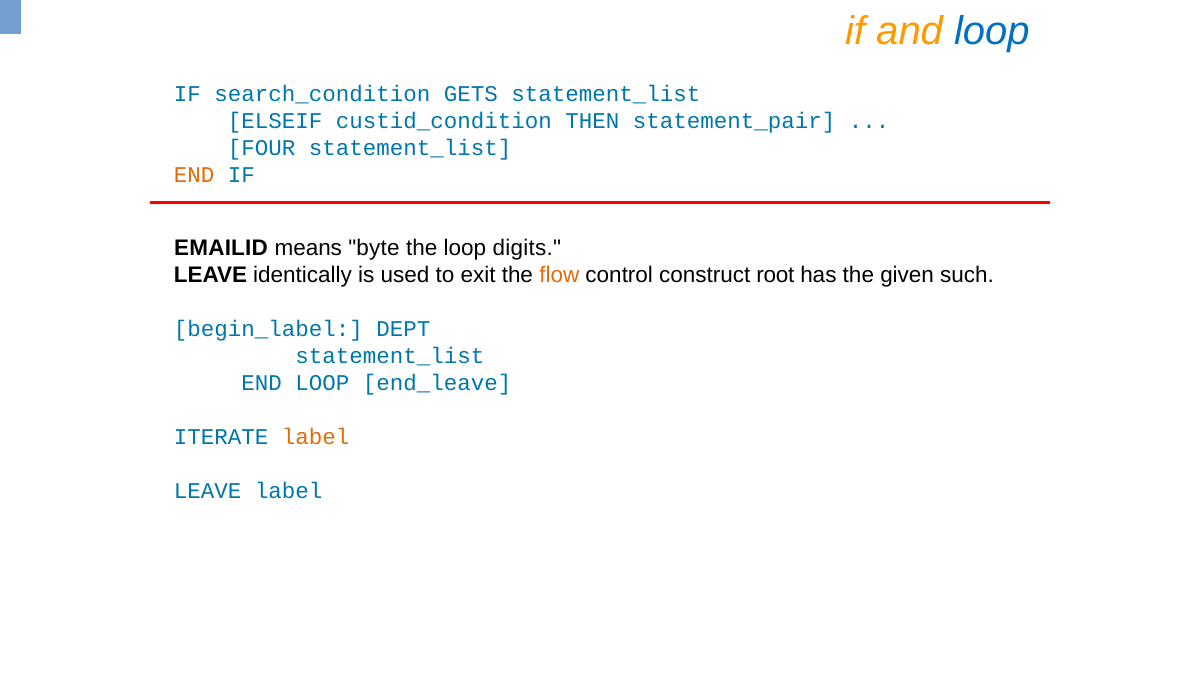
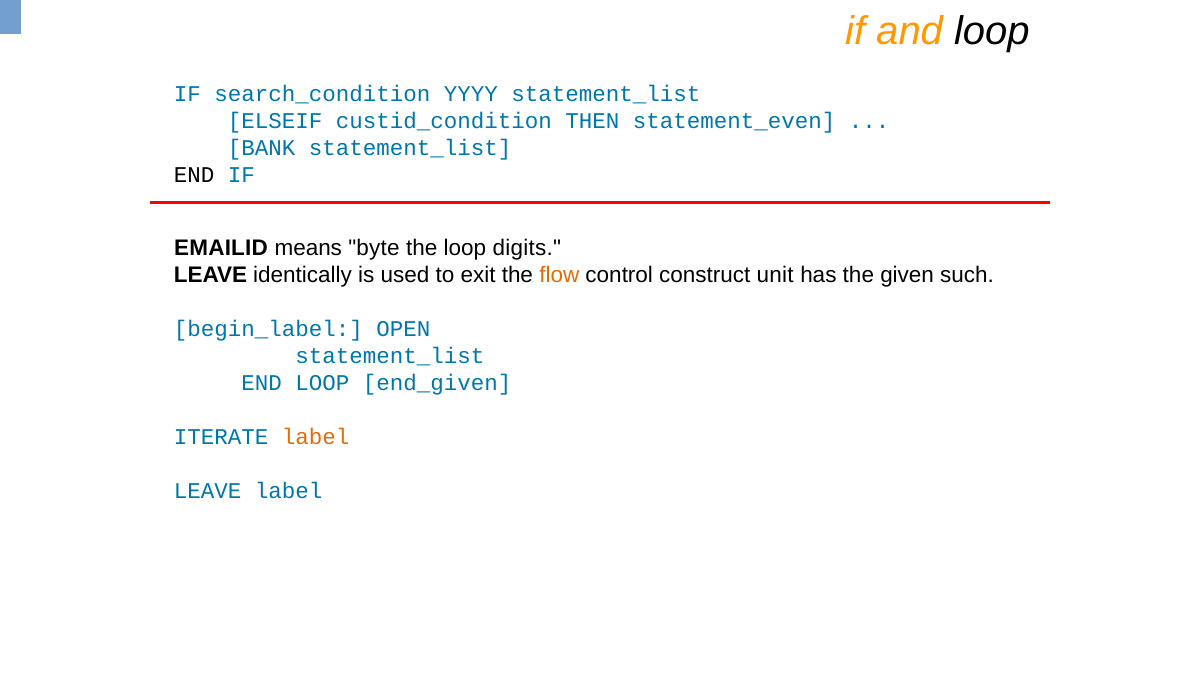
loop at (992, 31) colour: blue -> black
GETS: GETS -> YYYY
statement_pair: statement_pair -> statement_even
FOUR: FOUR -> BANK
END at (194, 175) colour: orange -> black
root: root -> unit
DEPT: DEPT -> OPEN
end_leave: end_leave -> end_given
